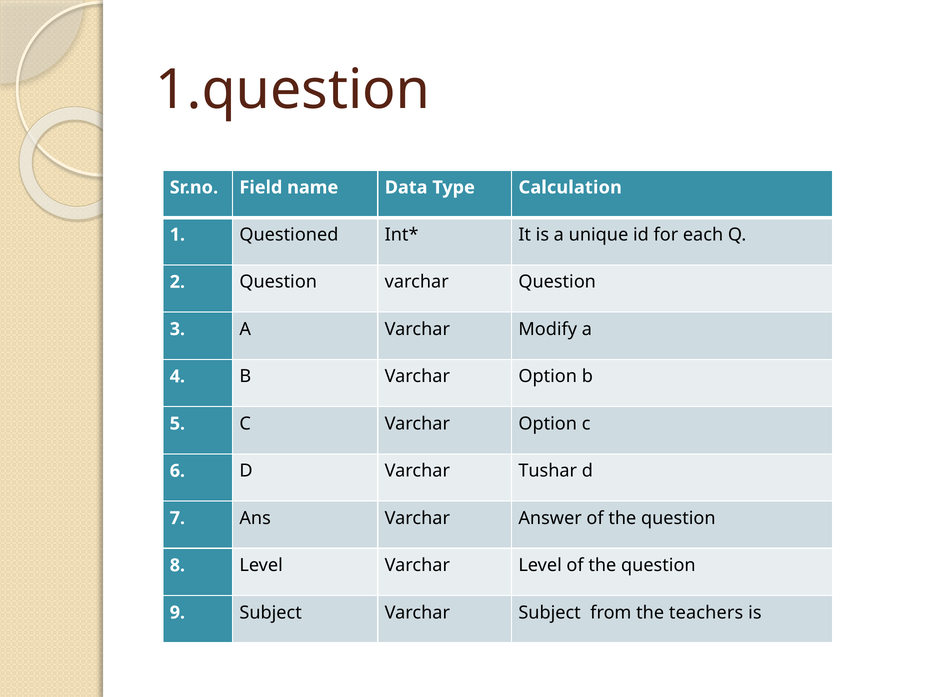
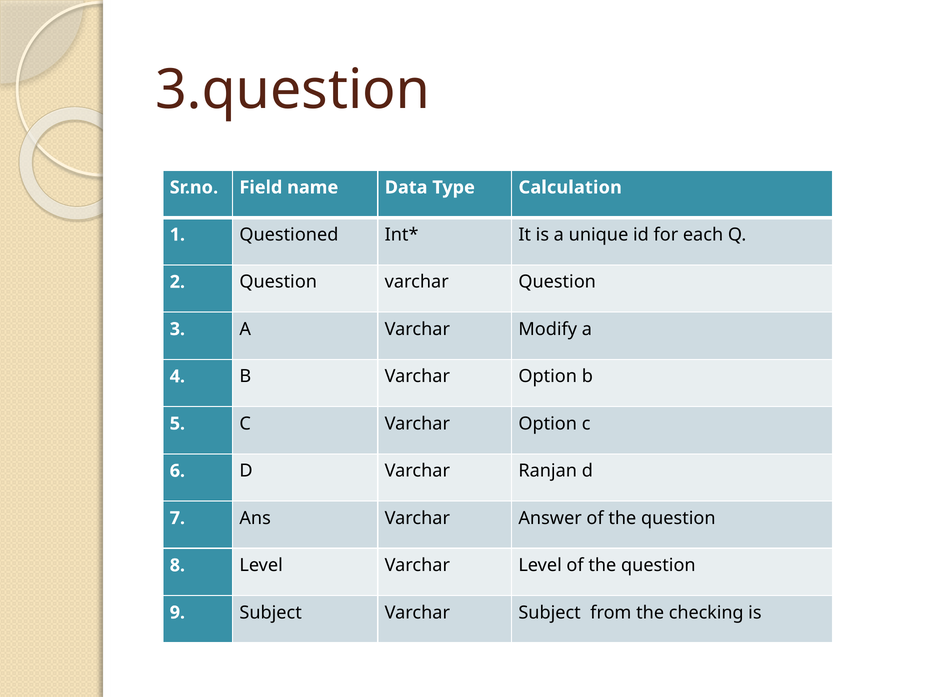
1.question: 1.question -> 3.question
Tushar: Tushar -> Ranjan
teachers: teachers -> checking
